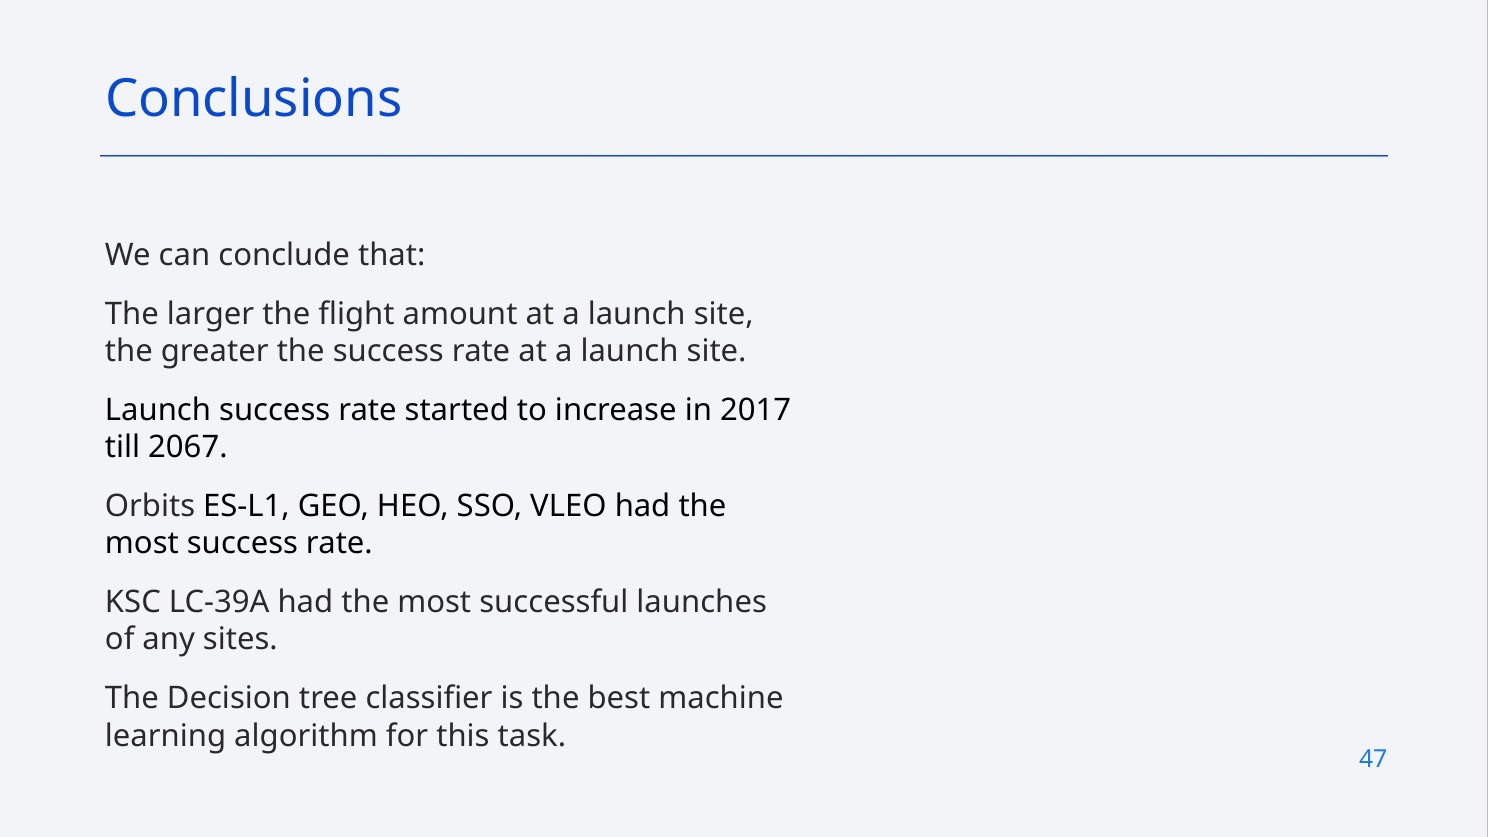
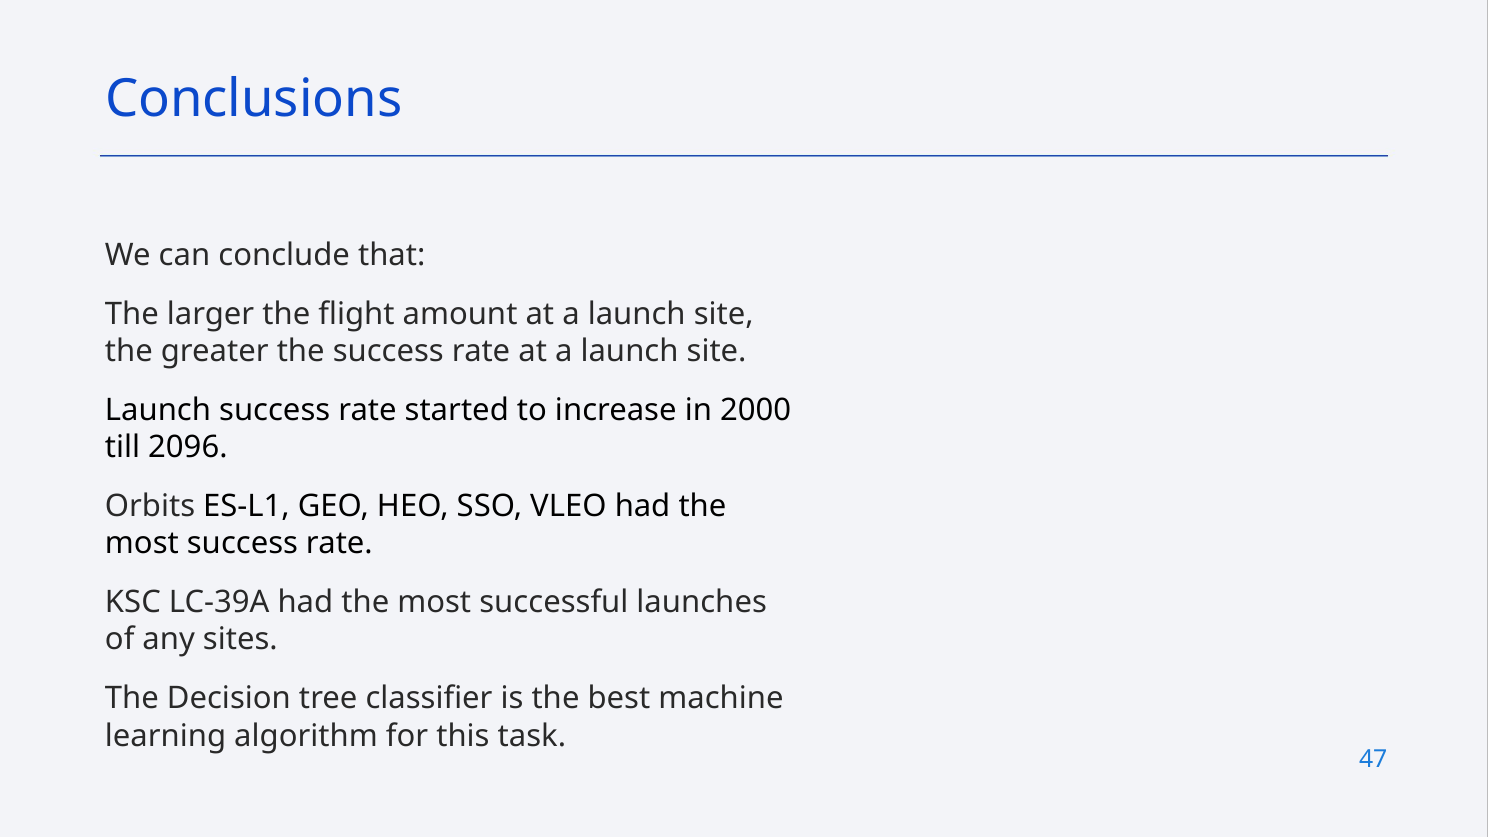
2017: 2017 -> 2000
2067: 2067 -> 2096
